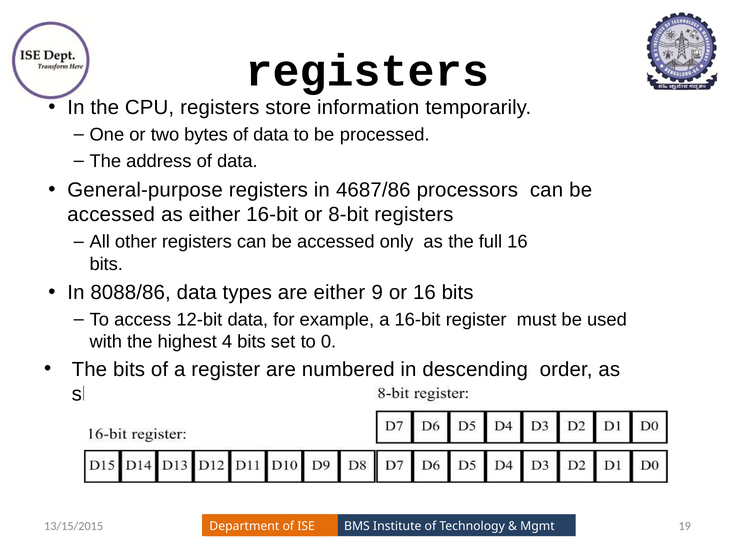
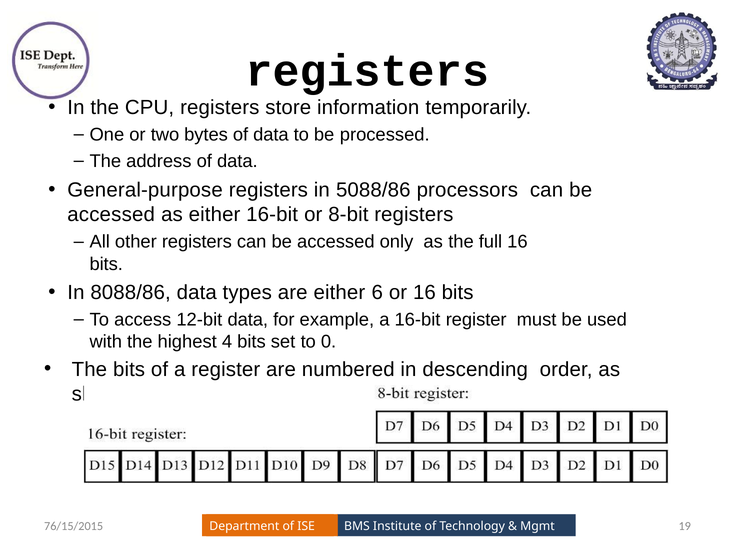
4687/86: 4687/86 -> 5088/86
9: 9 -> 6
13/15/2015: 13/15/2015 -> 76/15/2015
